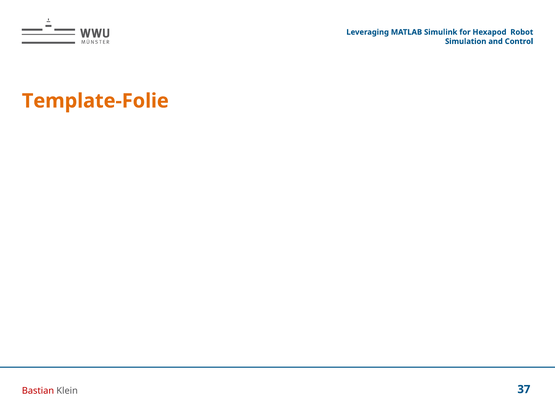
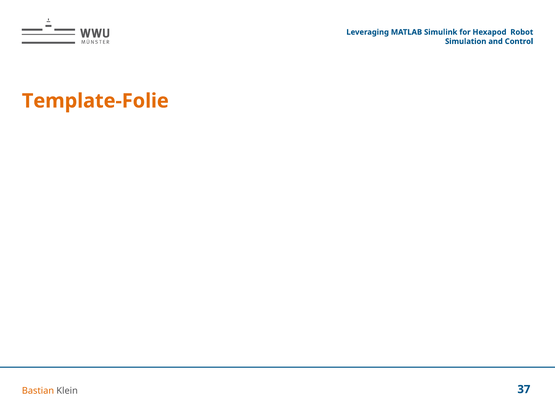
Bastian colour: red -> orange
